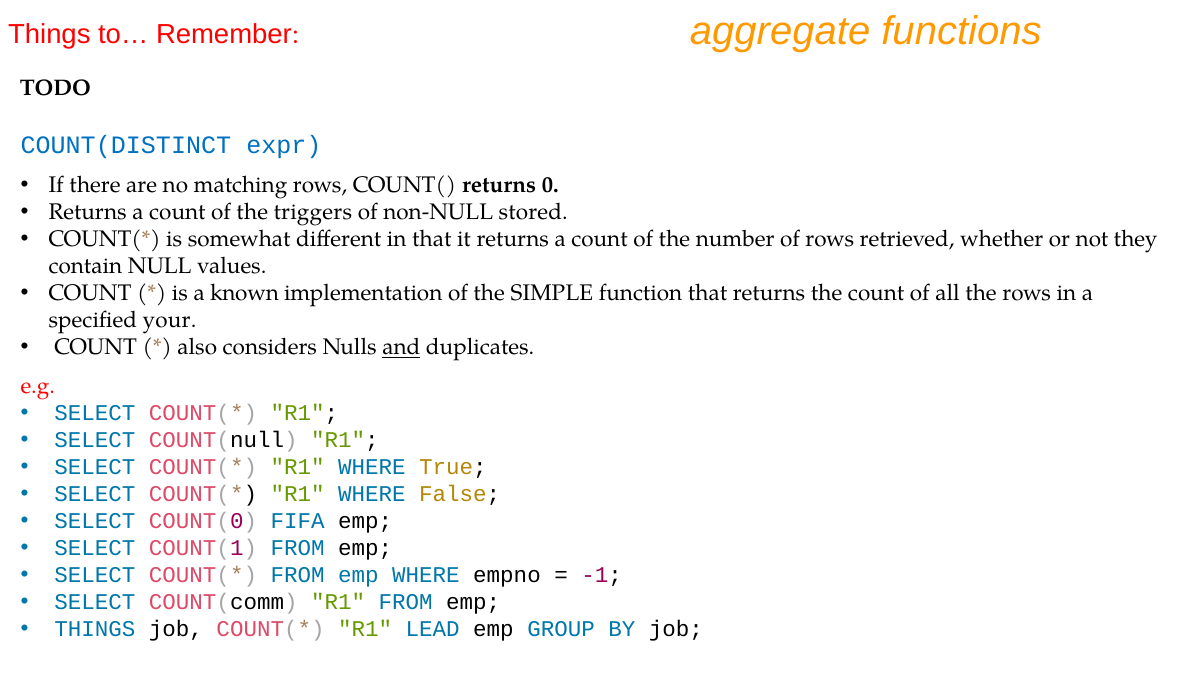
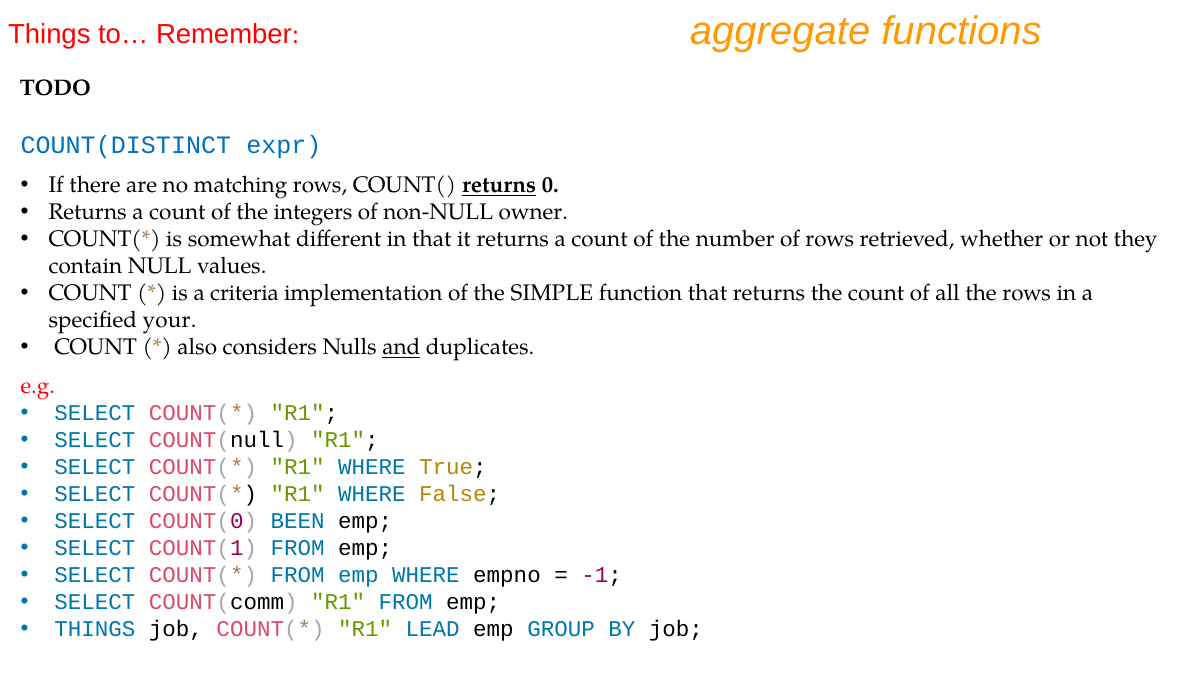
returns at (499, 186) underline: none -> present
triggers: triggers -> integers
stored: stored -> owner
known: known -> criteria
FIFA: FIFA -> BEEN
